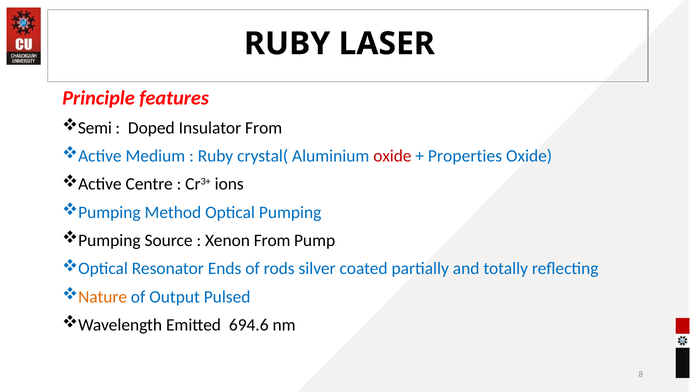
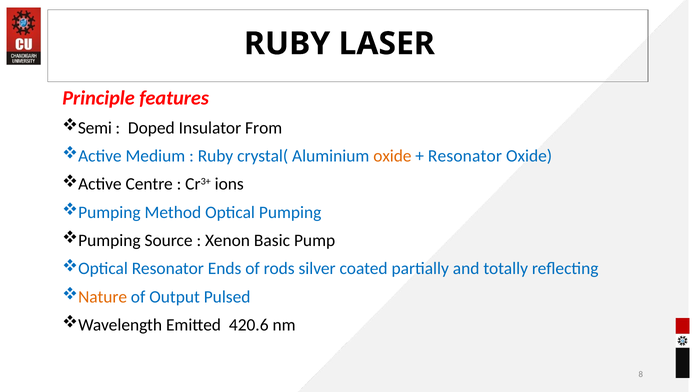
oxide at (392, 156) colour: red -> orange
Properties at (465, 156): Properties -> Resonator
Xenon From: From -> Basic
694.6: 694.6 -> 420.6
